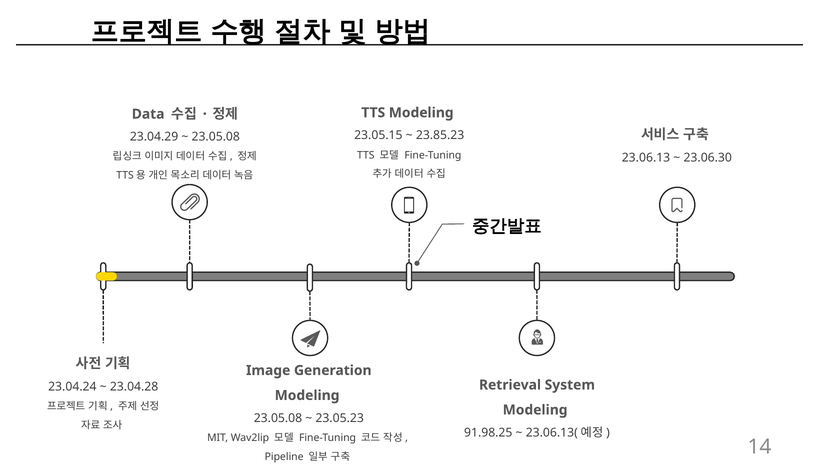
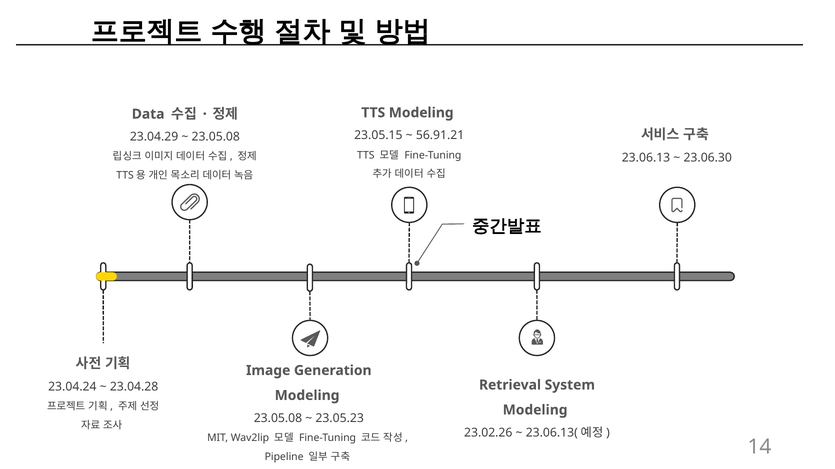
23.85.23: 23.85.23 -> 56.91.21
91.98.25: 91.98.25 -> 23.02.26
